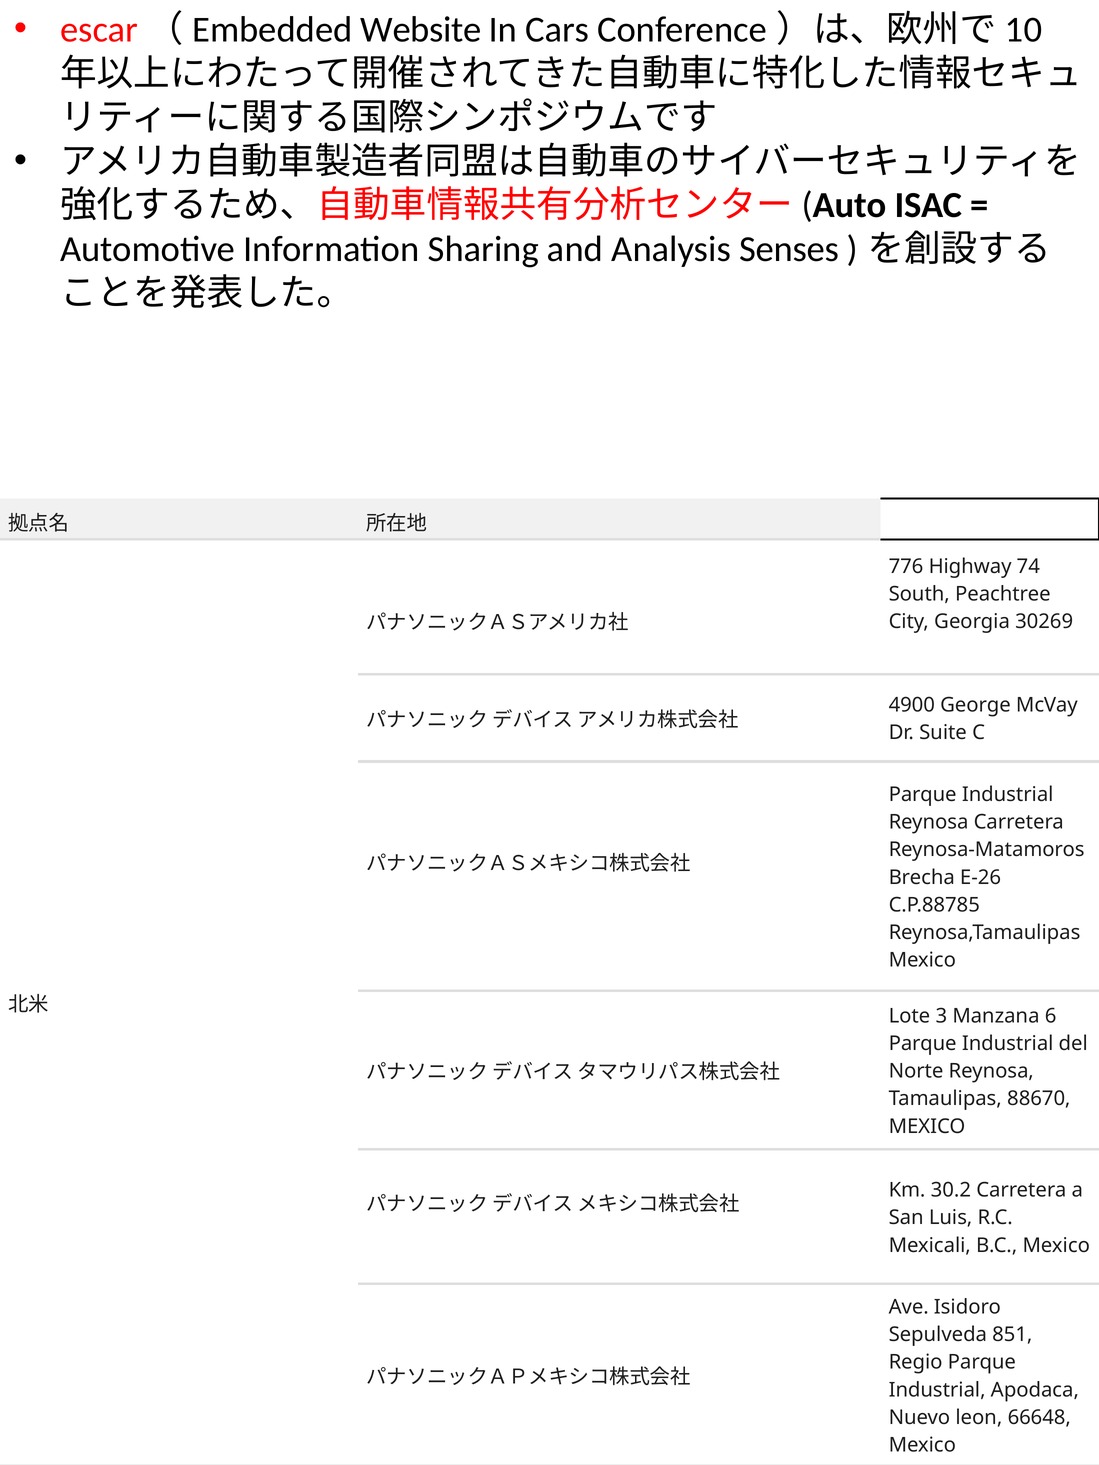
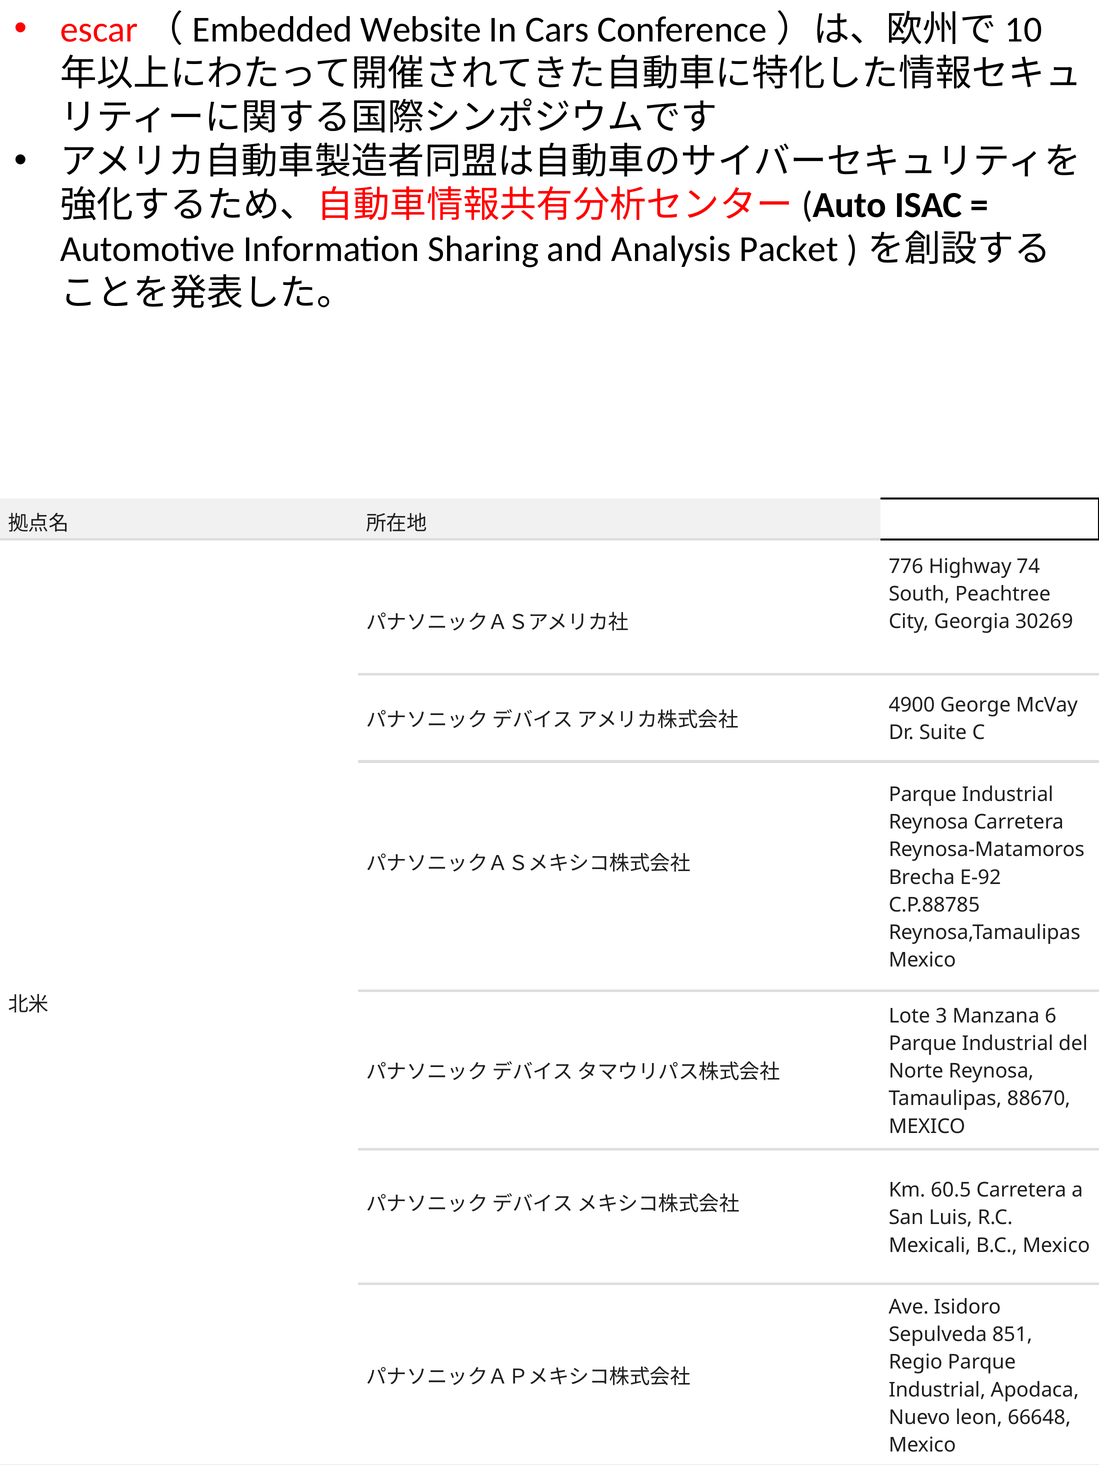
Senses: Senses -> Packet
E-26: E-26 -> E-92
30.2: 30.2 -> 60.5
